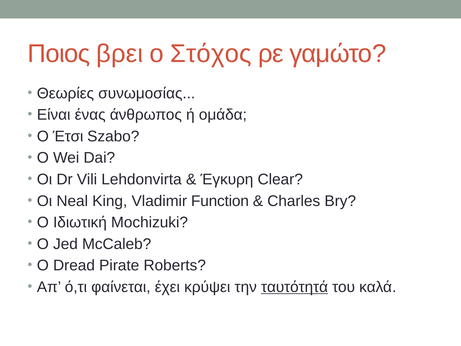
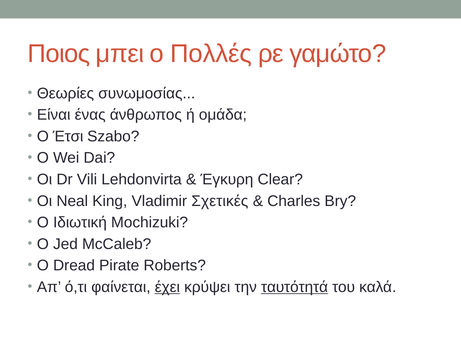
βρει: βρει -> μπει
Στόχος: Στόχος -> Πολλές
Function: Function -> Σχετικές
έχει underline: none -> present
